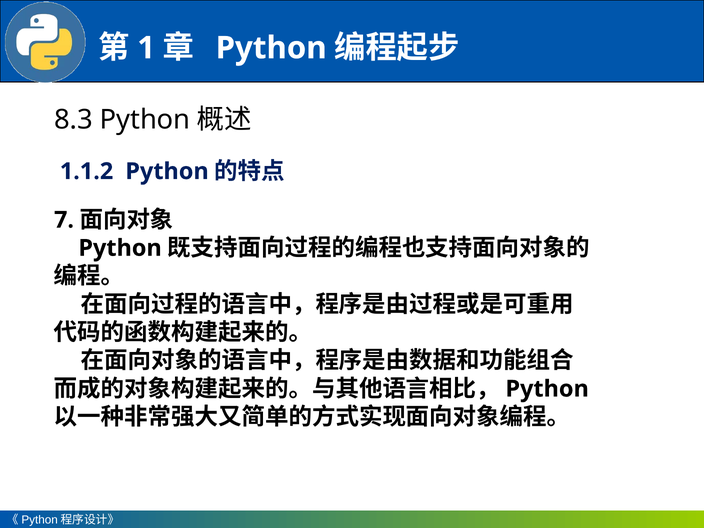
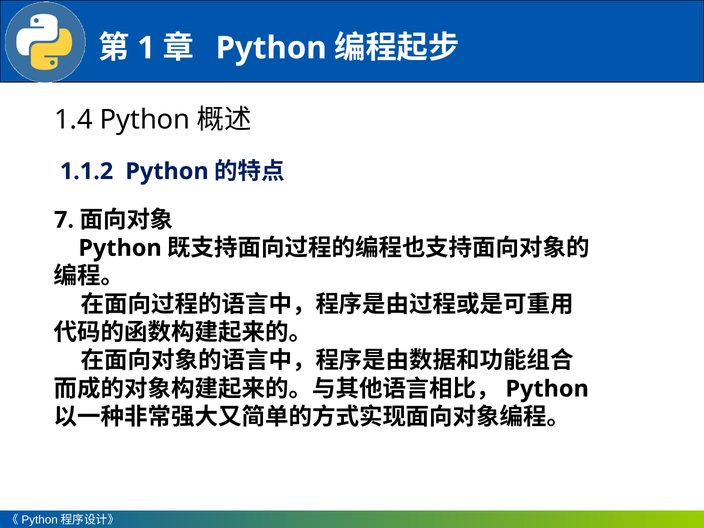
8.3: 8.3 -> 1.4
